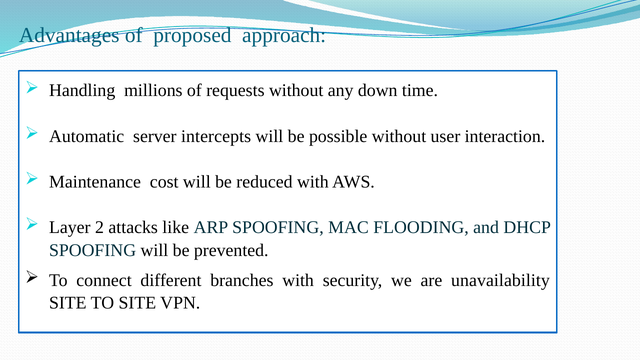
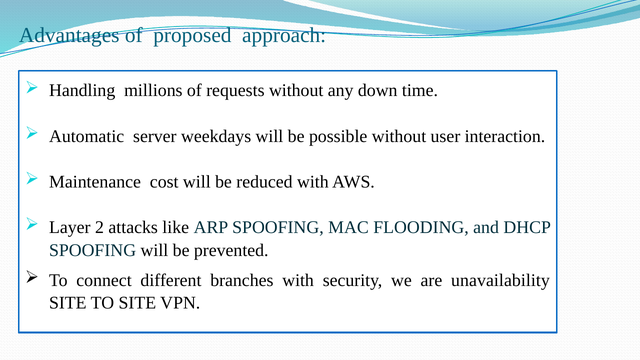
intercepts: intercepts -> weekdays
